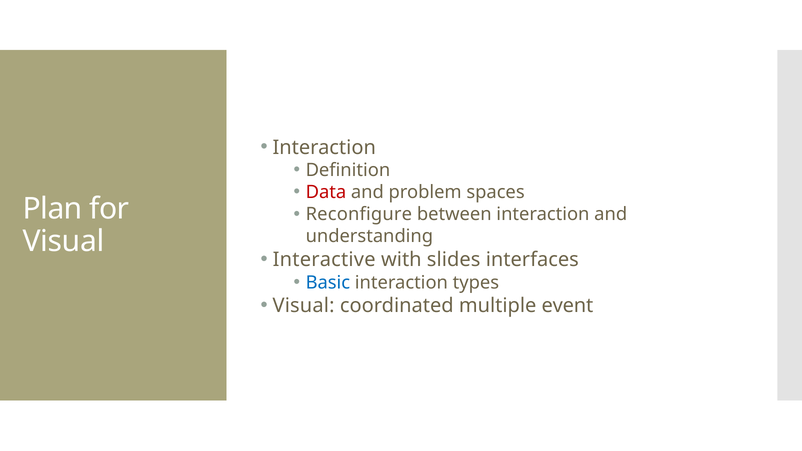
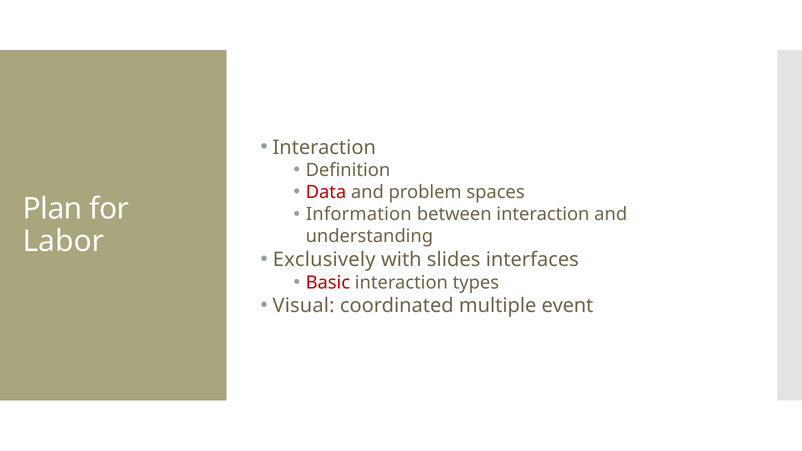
Reconfigure: Reconfigure -> Information
Visual at (64, 241): Visual -> Labor
Interactive: Interactive -> Exclusively
Basic colour: blue -> red
